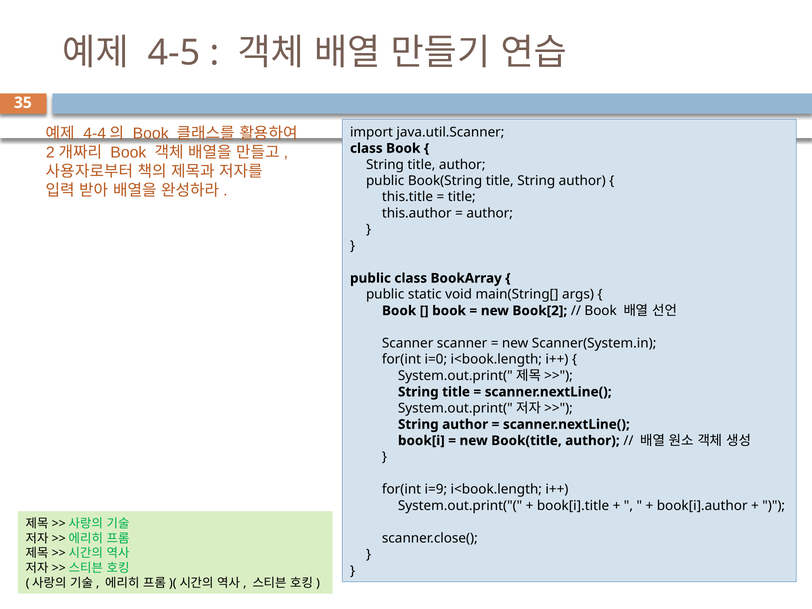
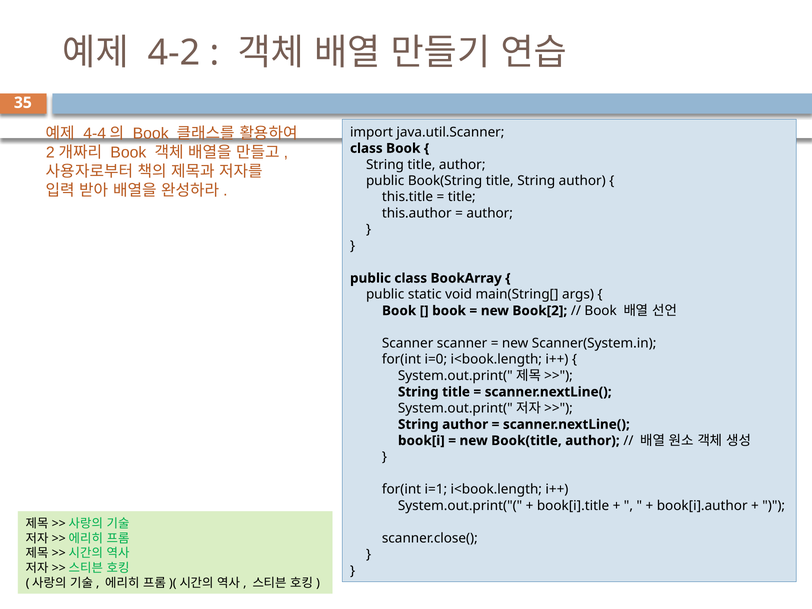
4-5: 4-5 -> 4-2
i=9: i=9 -> i=1
